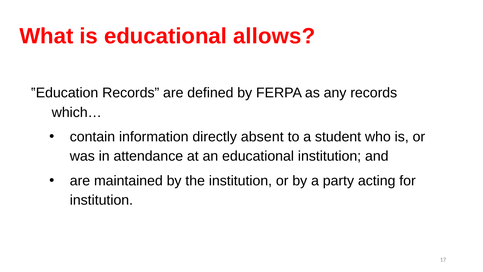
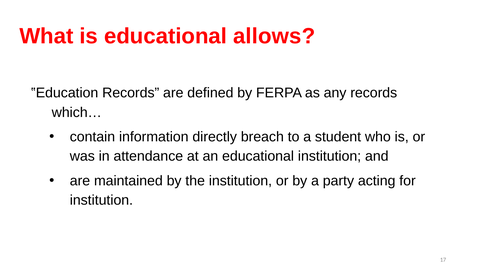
absent: absent -> breach
